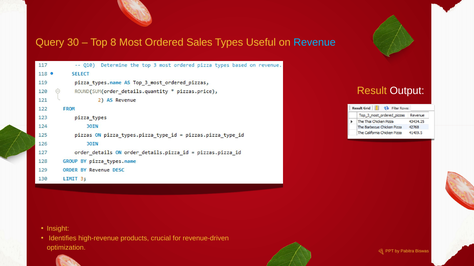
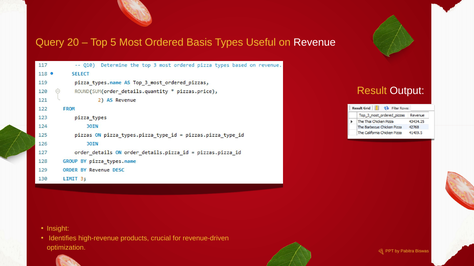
30: 30 -> 20
8: 8 -> 5
Sales: Sales -> Basis
Revenue colour: light blue -> white
